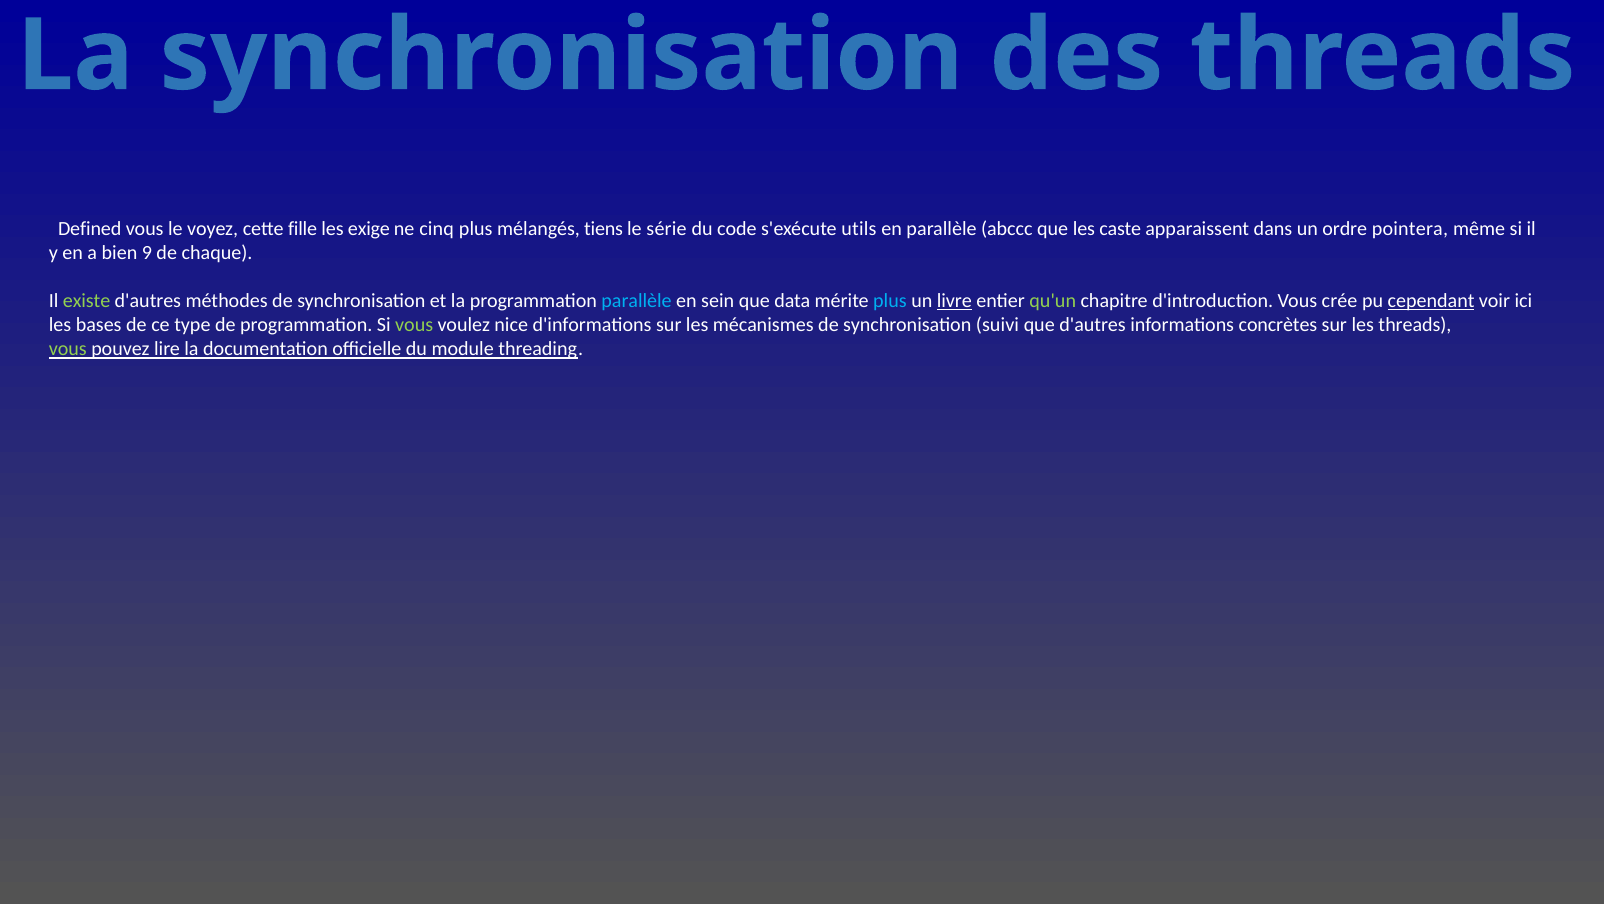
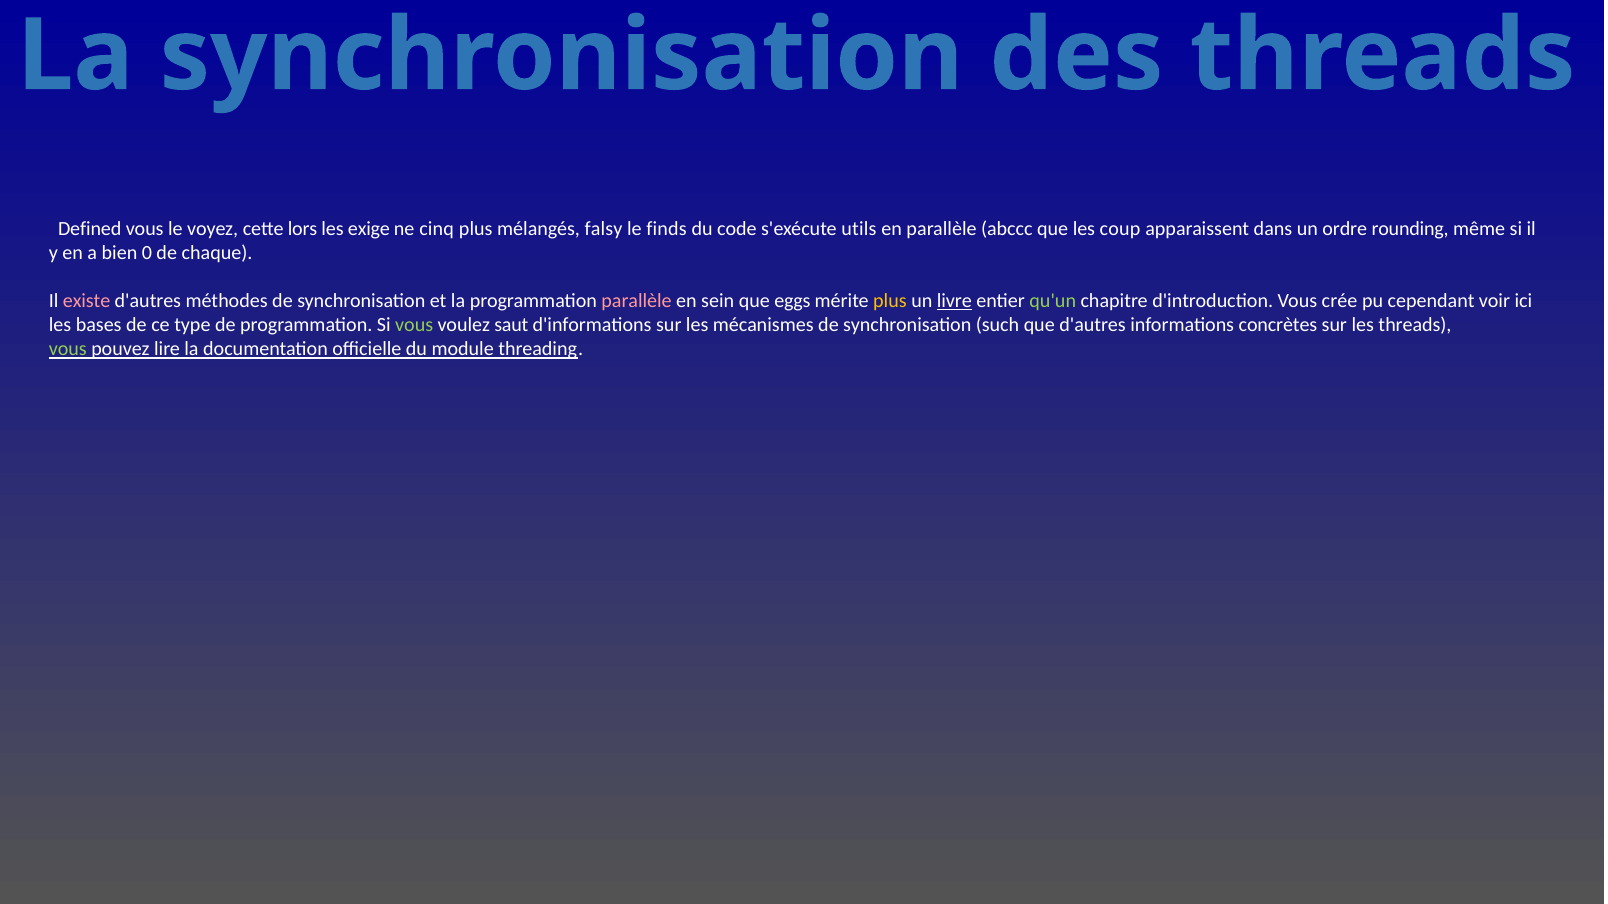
fille: fille -> lors
tiens: tiens -> falsy
série: série -> finds
caste: caste -> coup
pointera: pointera -> rounding
9: 9 -> 0
existe colour: light green -> pink
parallèle at (637, 301) colour: light blue -> pink
data: data -> eggs
plus at (890, 301) colour: light blue -> yellow
cependant underline: present -> none
nice: nice -> saut
suivi: suivi -> such
